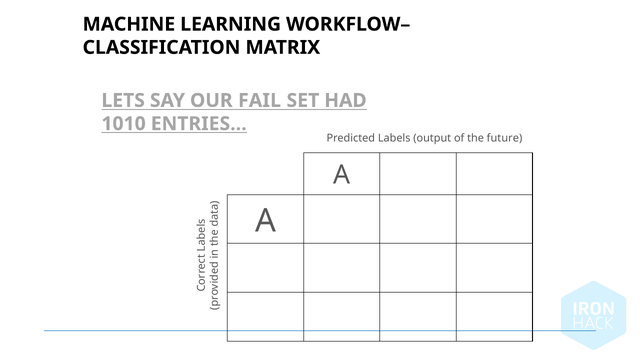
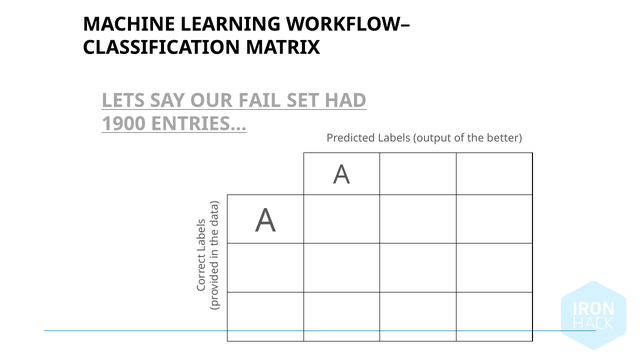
1010: 1010 -> 1900
future: future -> better
